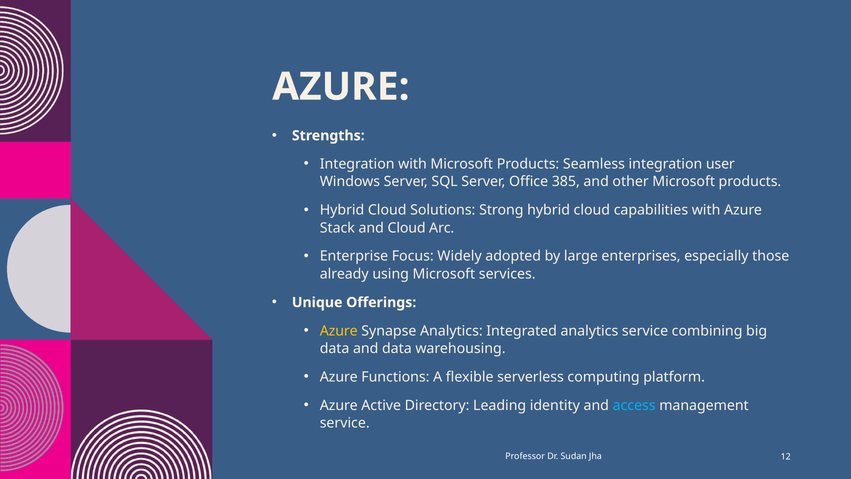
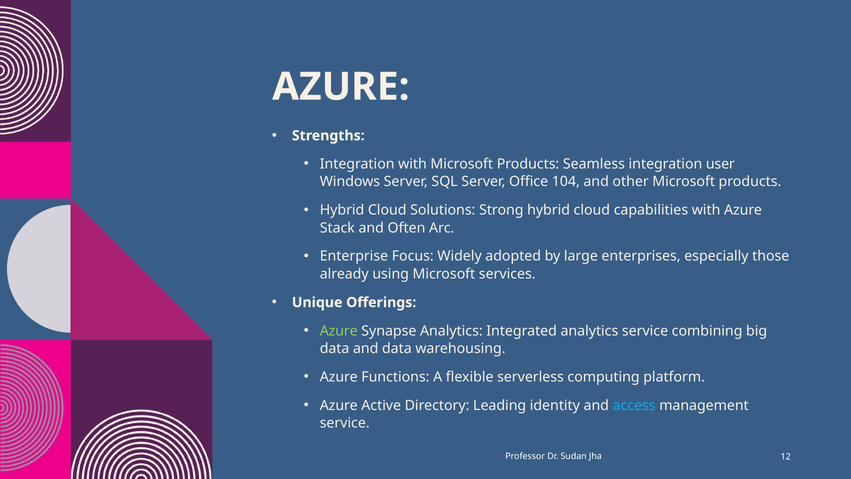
385: 385 -> 104
and Cloud: Cloud -> Often
Azure at (339, 331) colour: yellow -> light green
